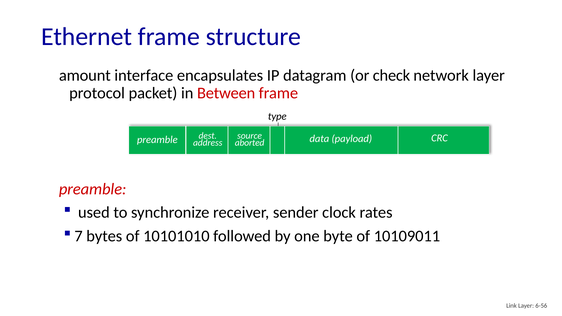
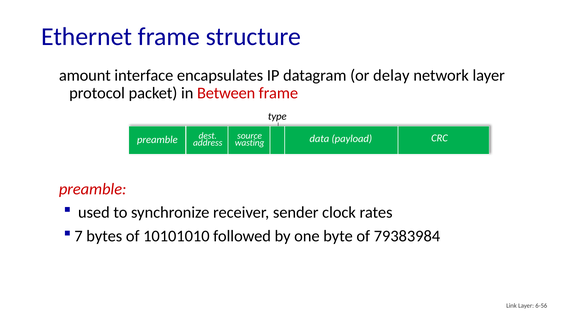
check: check -> delay
aborted: aborted -> wasting
10109011: 10109011 -> 79383984
